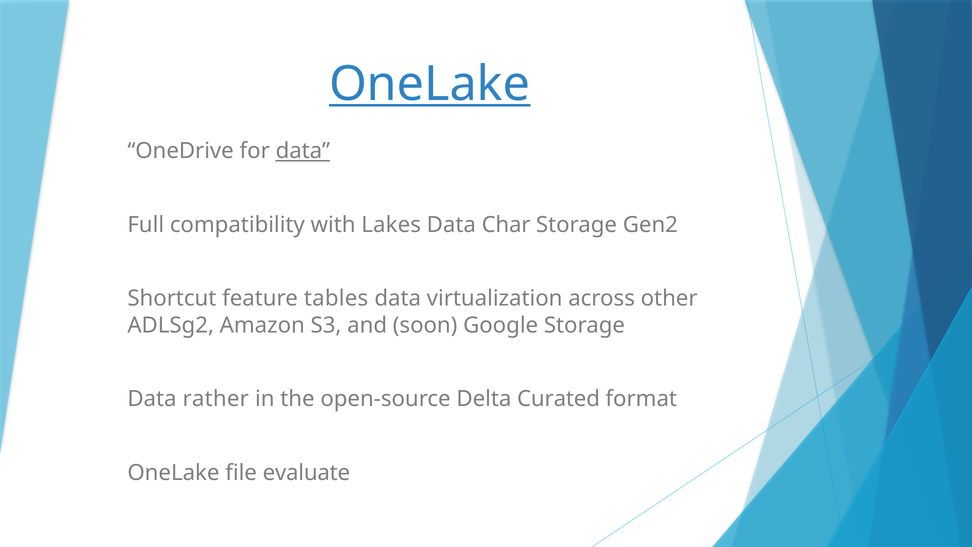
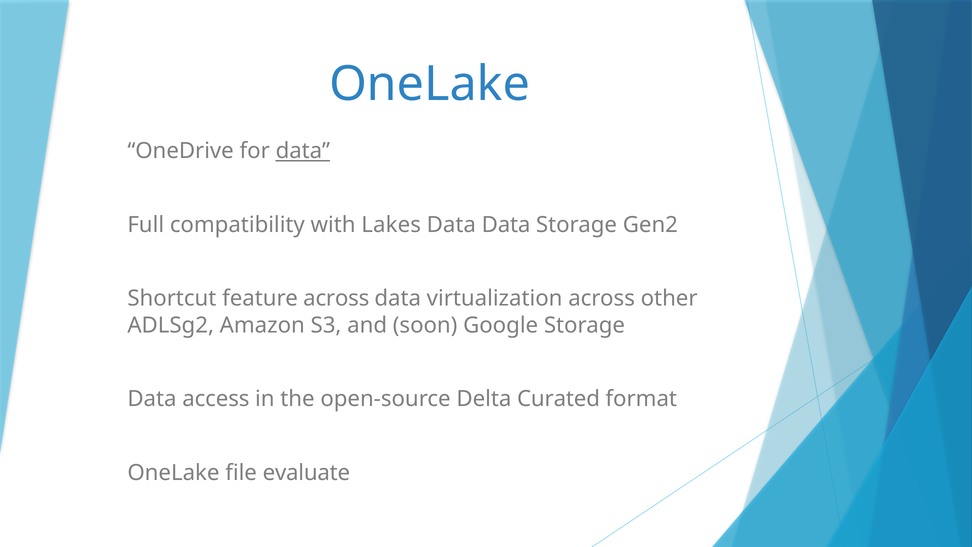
OneLake at (430, 84) underline: present -> none
Data Char: Char -> Data
feature tables: tables -> across
rather: rather -> access
